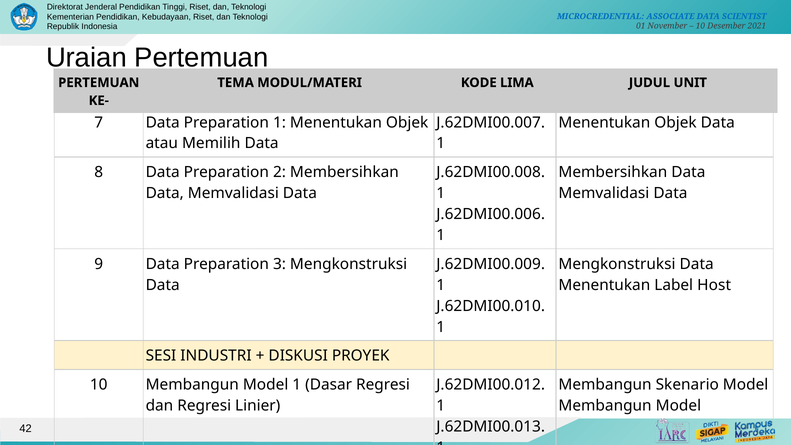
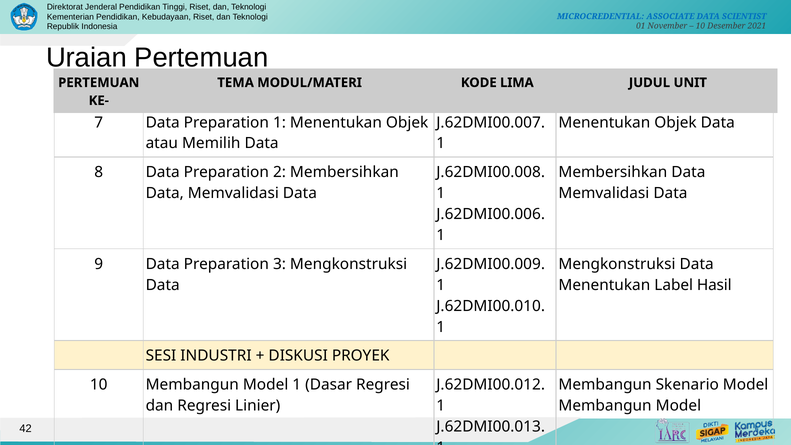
Host: Host -> Hasil
